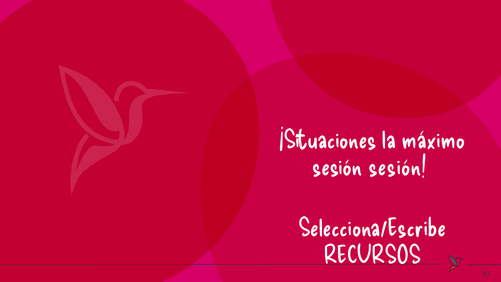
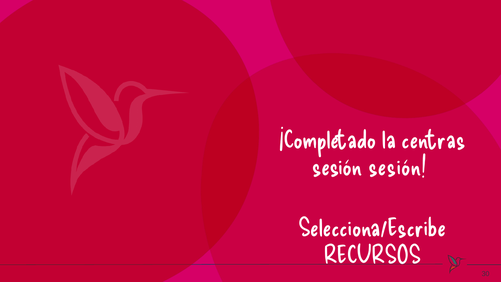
¡Situaciones: ¡Situaciones -> ¡Completado
máximo: máximo -> centras
